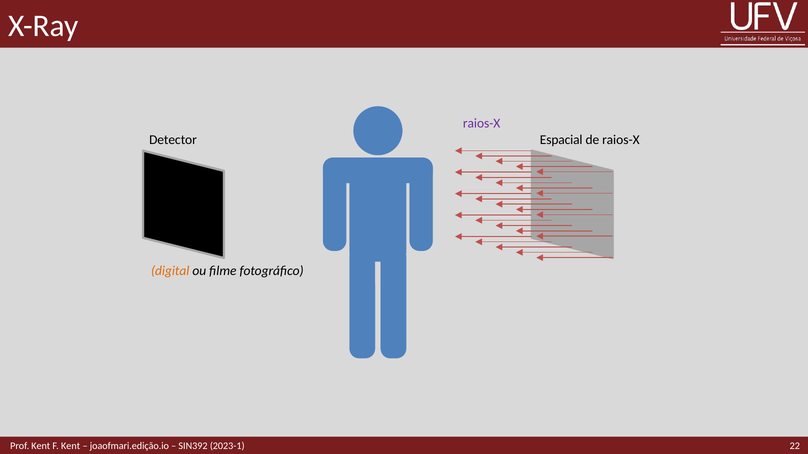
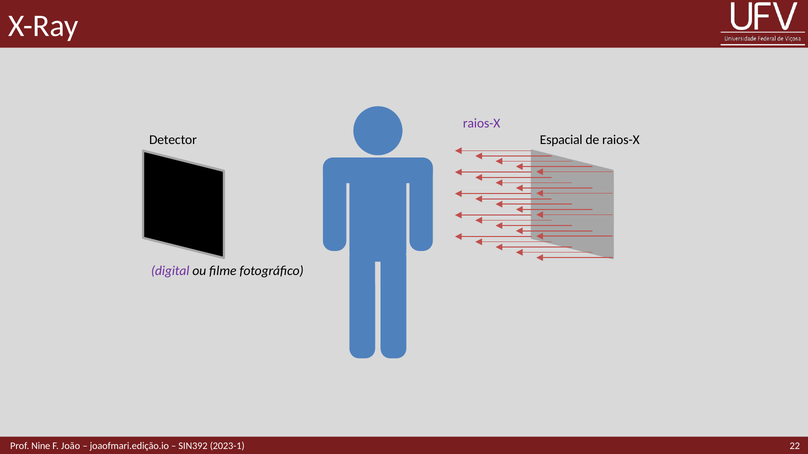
digital colour: orange -> purple
Prof Kent: Kent -> Nine
F Kent: Kent -> João
